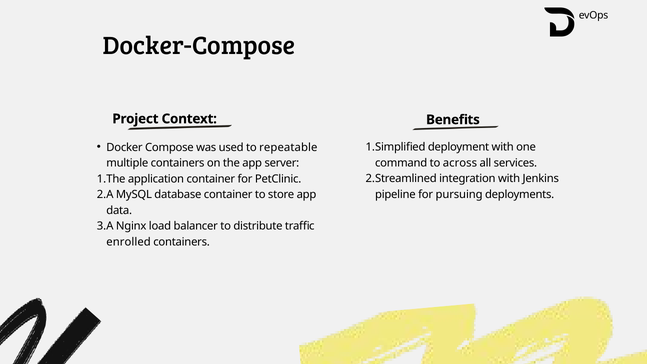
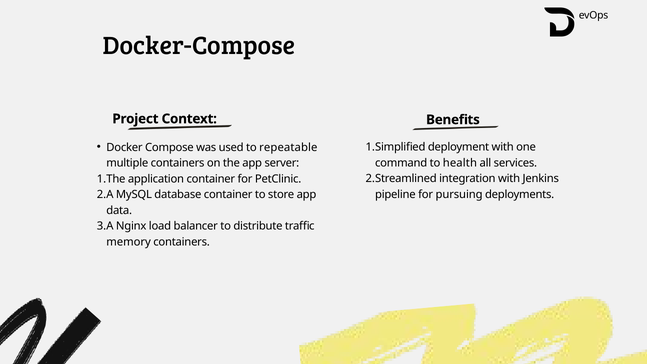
across: across -> health
enrolled: enrolled -> memory
